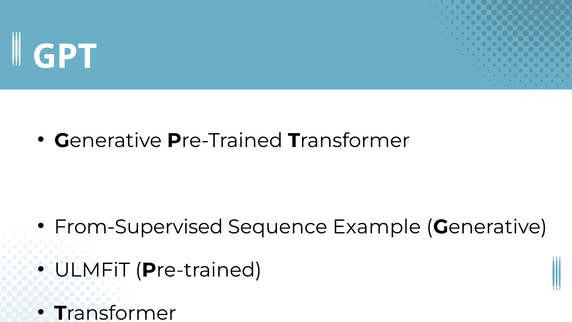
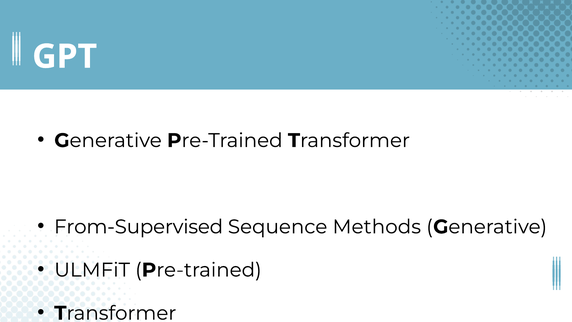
Example: Example -> Methods
